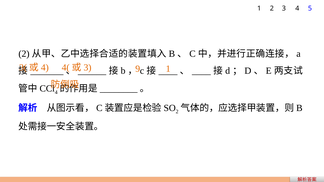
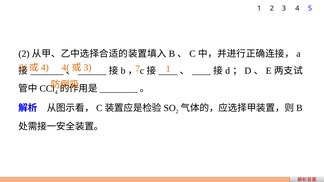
9: 9 -> 7
